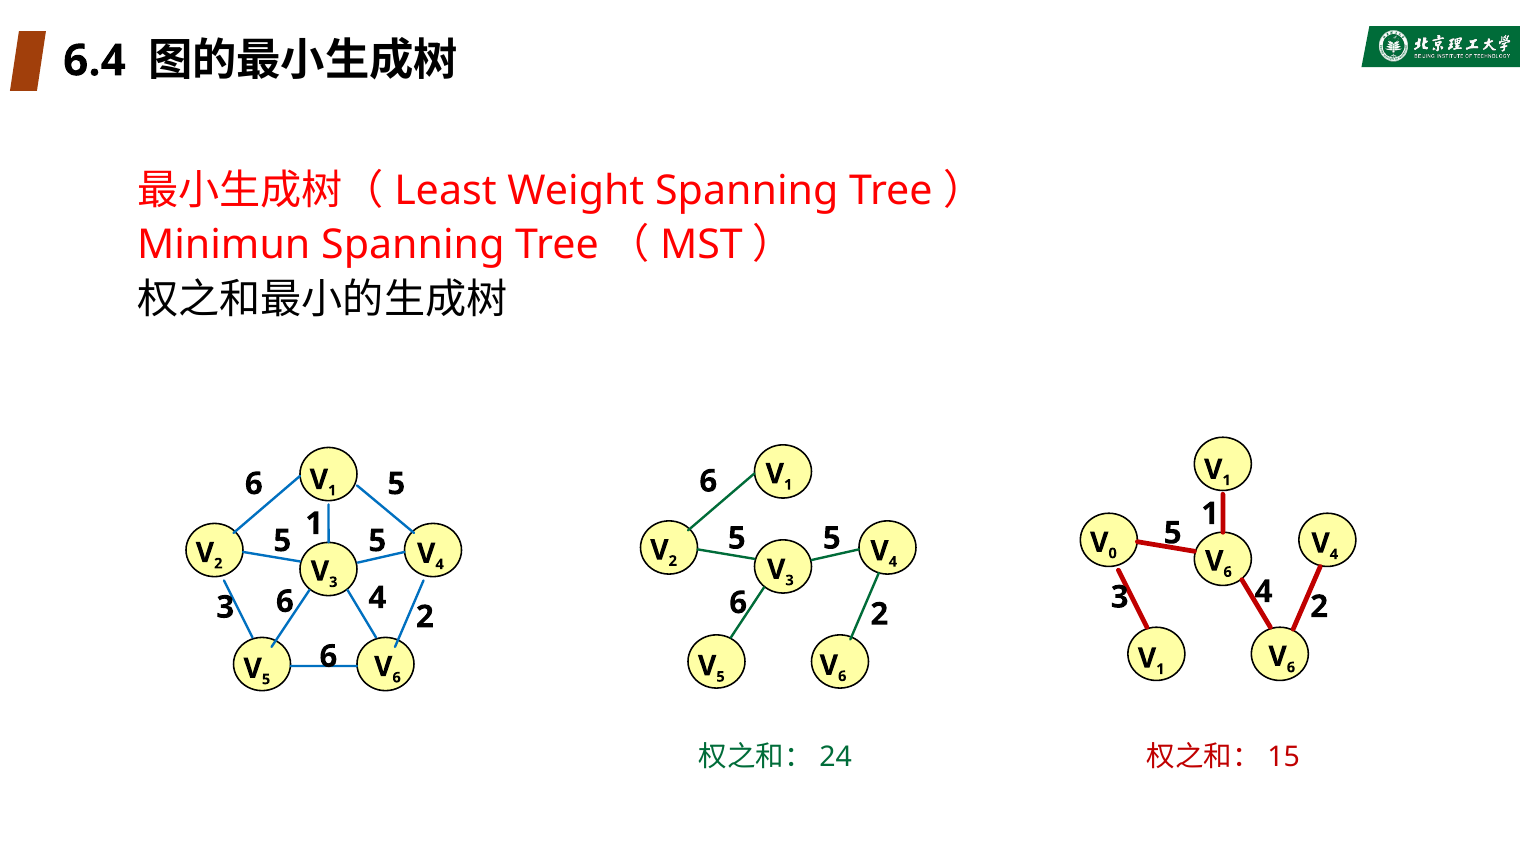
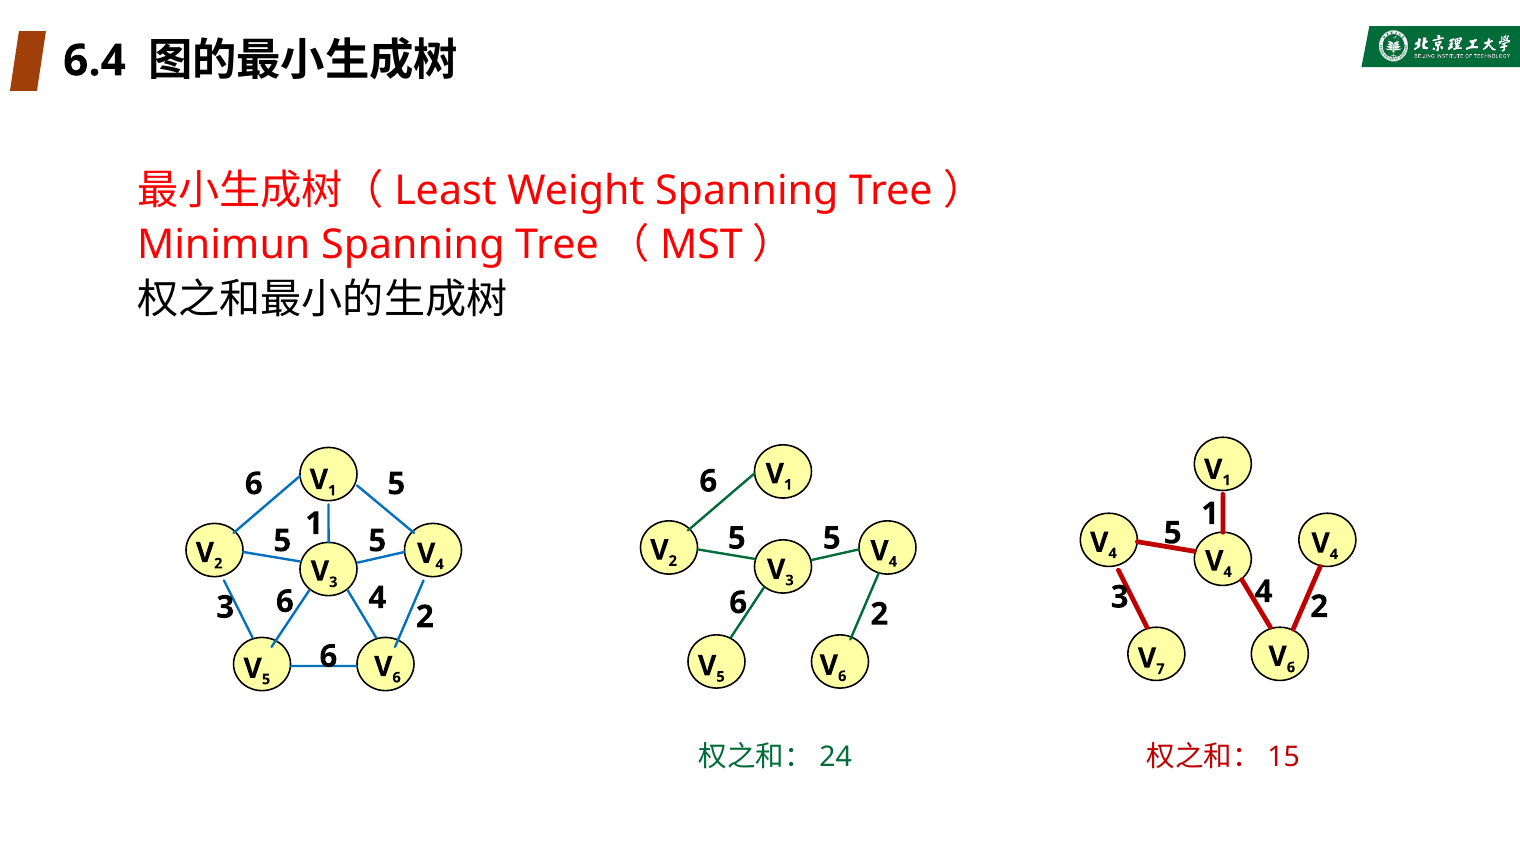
0 at (1113, 553): 0 -> 4
6 at (1228, 572): 6 -> 4
1 at (1160, 669): 1 -> 7
